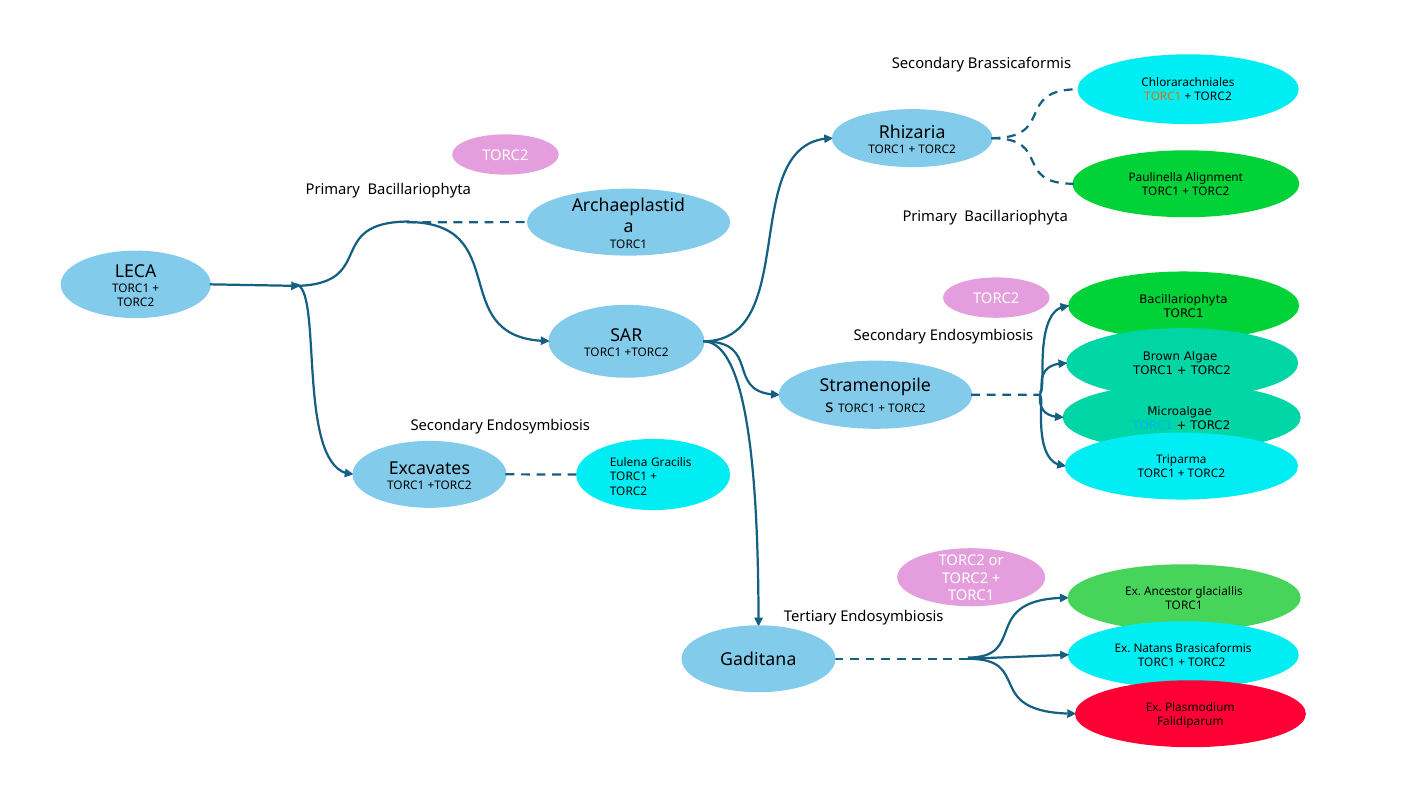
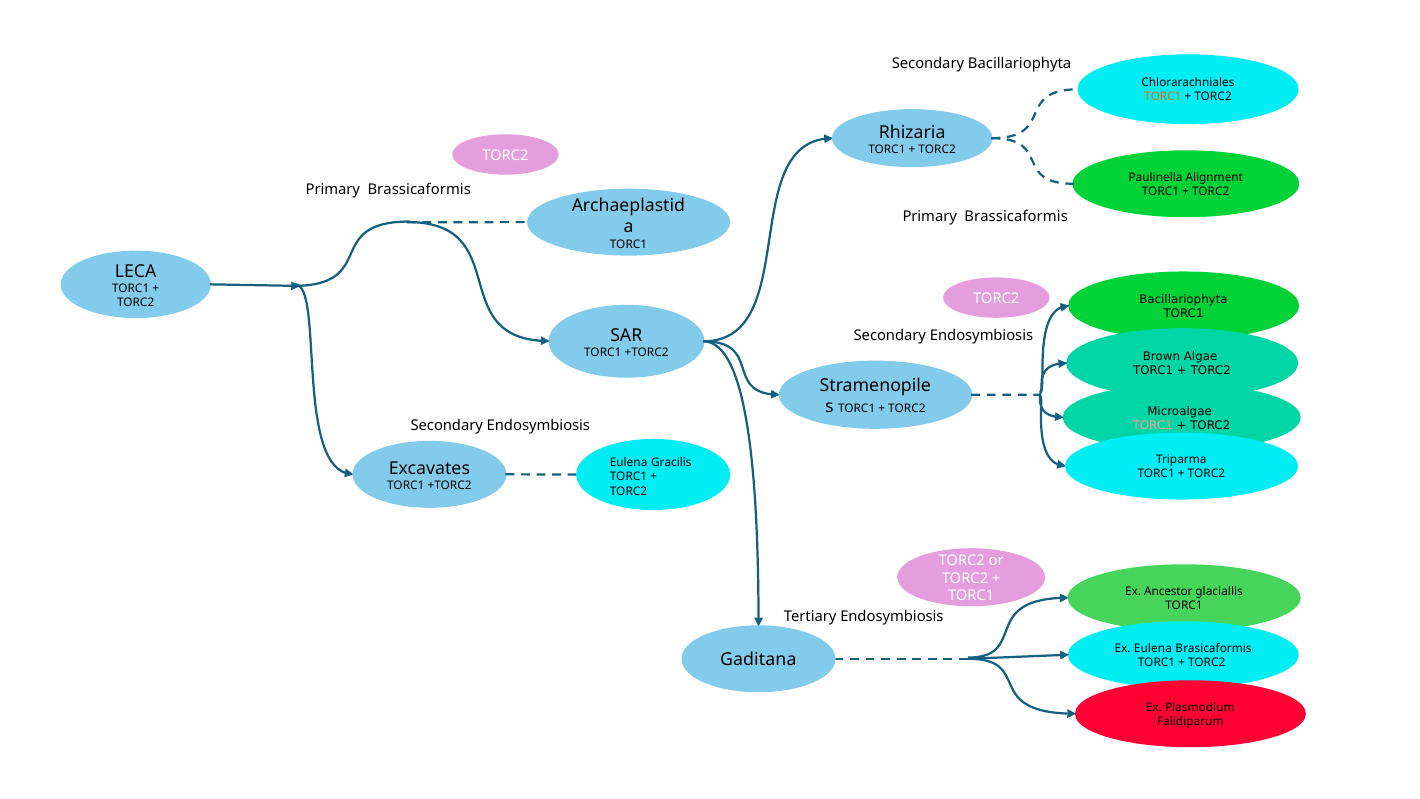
Secondary Brassicaformis: Brassicaformis -> Bacillariophyta
Bacillariophyta at (419, 190): Bacillariophyta -> Brassicaformis
Bacillariophyta at (1016, 216): Bacillariophyta -> Brassicaformis
TORC1 at (1153, 425) colour: light blue -> pink
Ex Natans: Natans -> Eulena
